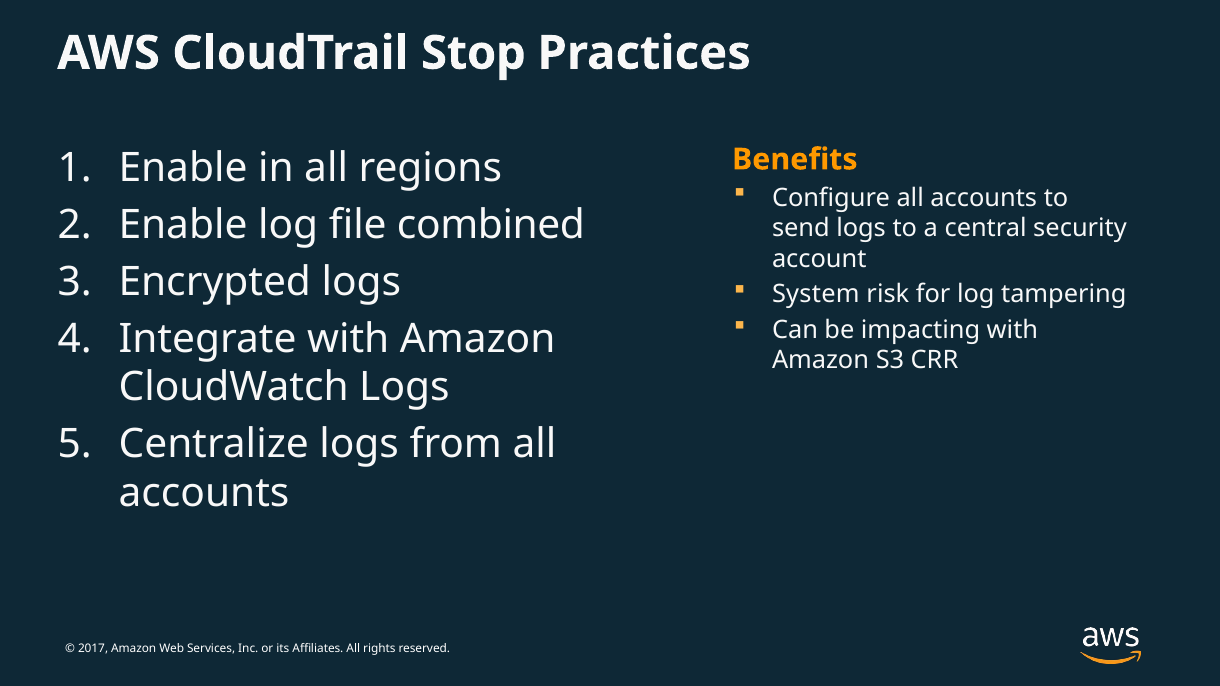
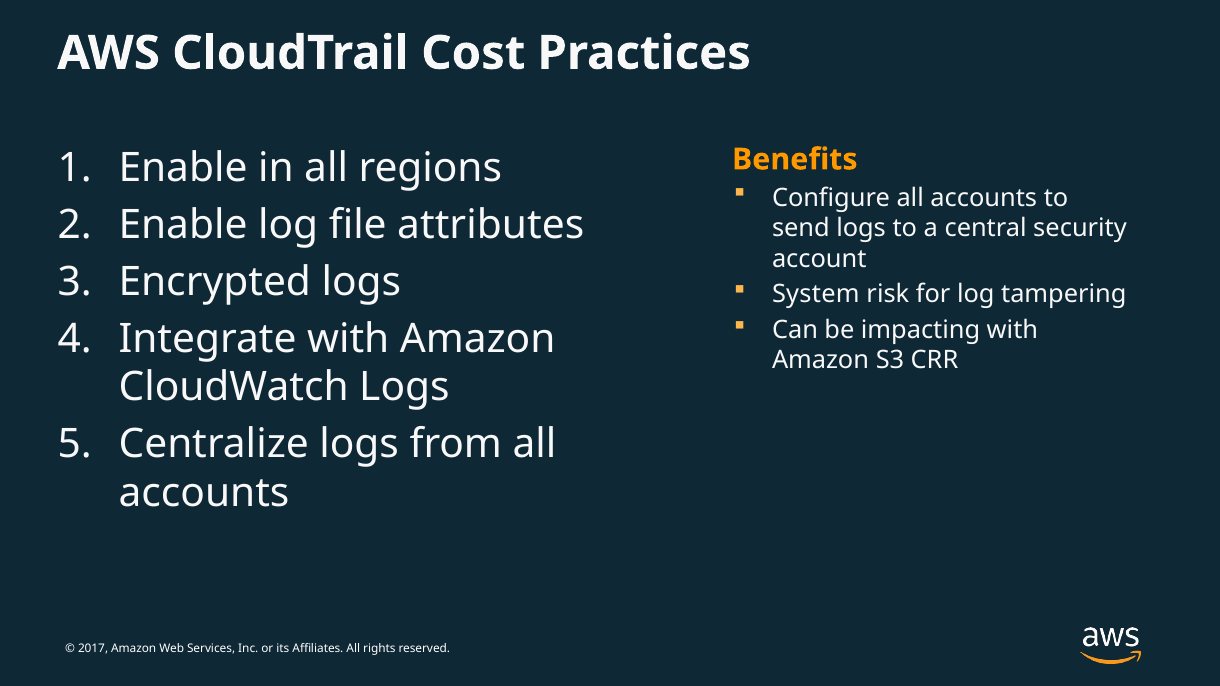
Stop: Stop -> Cost
combined: combined -> attributes
